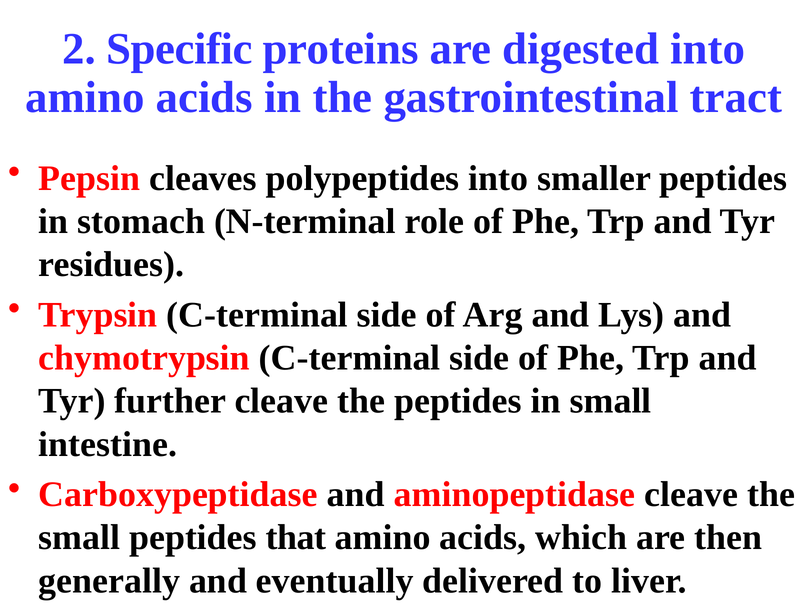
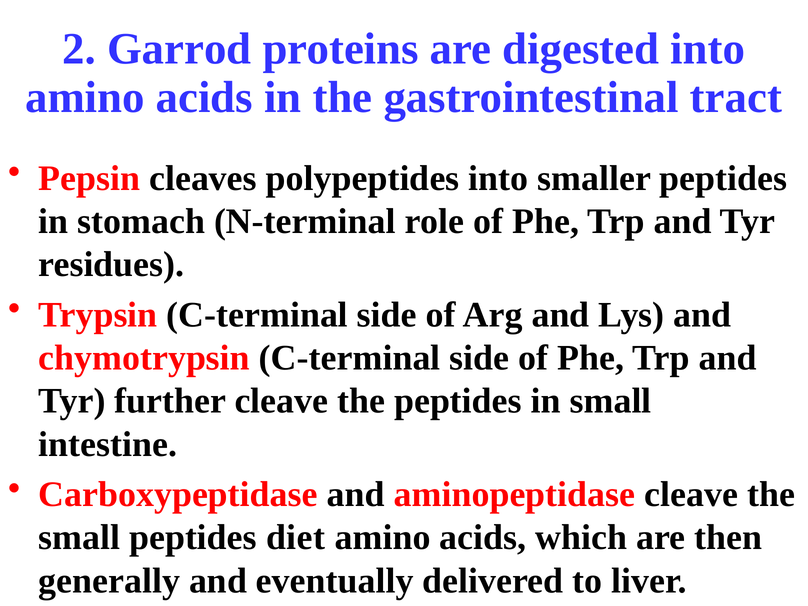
Specific: Specific -> Garrod
that: that -> diet
